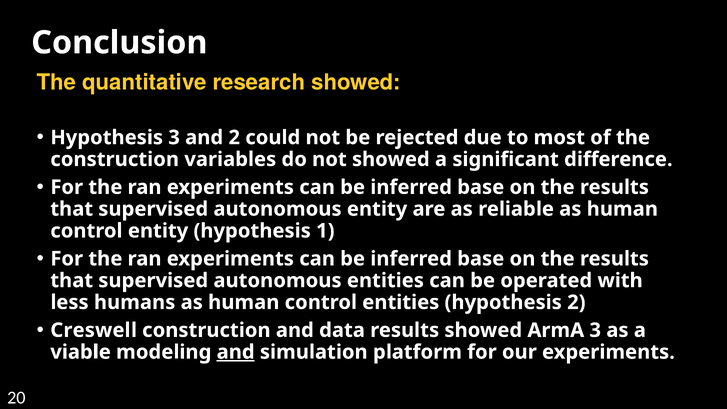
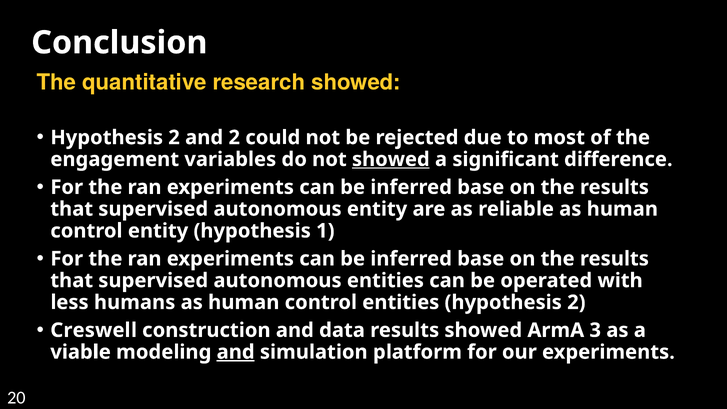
3 at (174, 138): 3 -> 2
construction at (115, 159): construction -> engagement
showed at (391, 159) underline: none -> present
